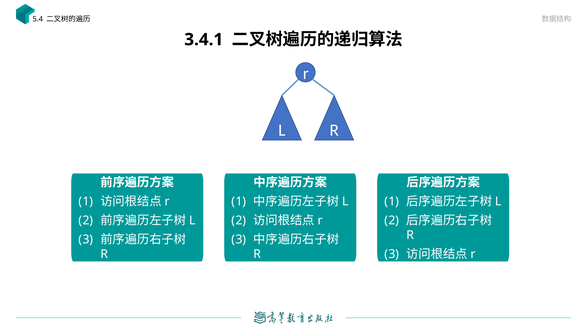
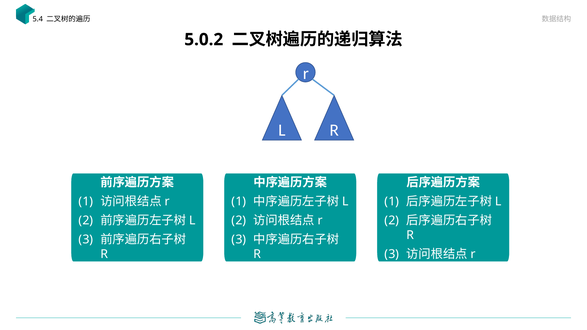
3.4.1: 3.4.1 -> 5.0.2
